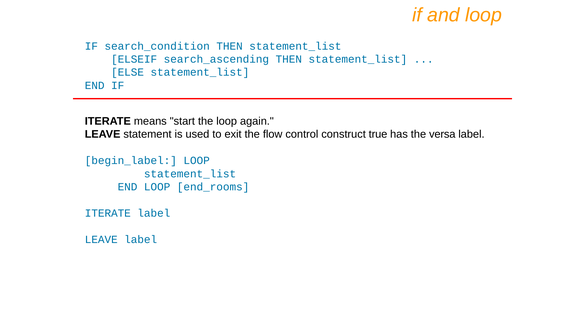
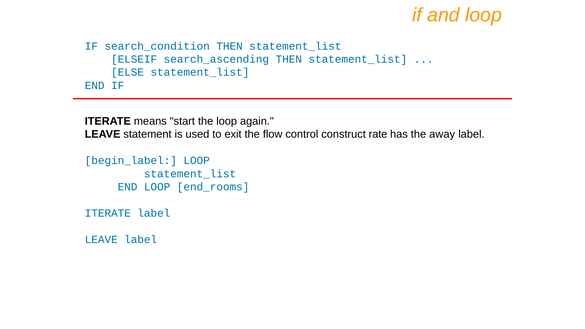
true: true -> rate
versa: versa -> away
